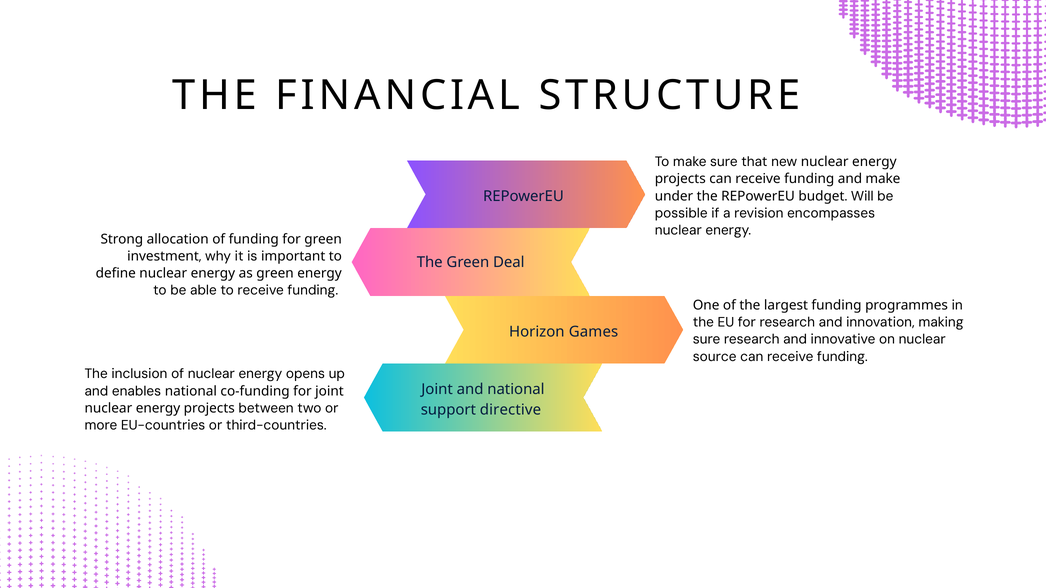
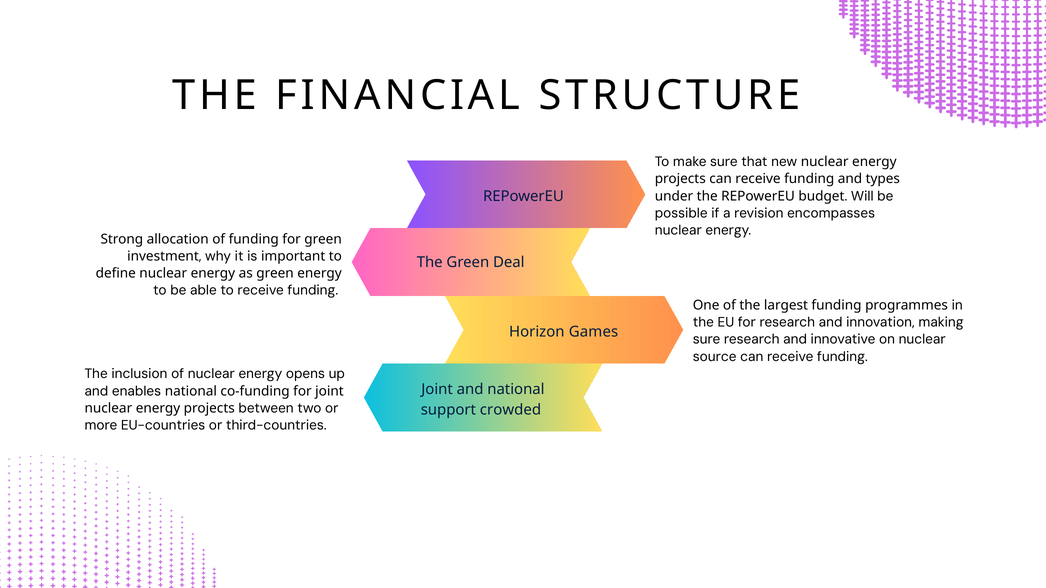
and make: make -> types
directive: directive -> crowded
